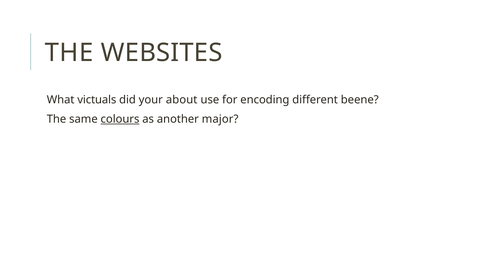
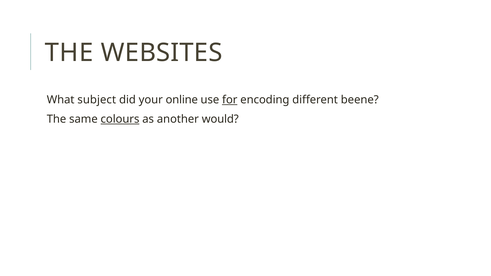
victuals: victuals -> subject
about: about -> online
for underline: none -> present
major: major -> would
